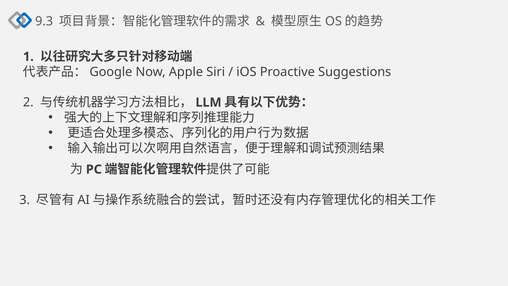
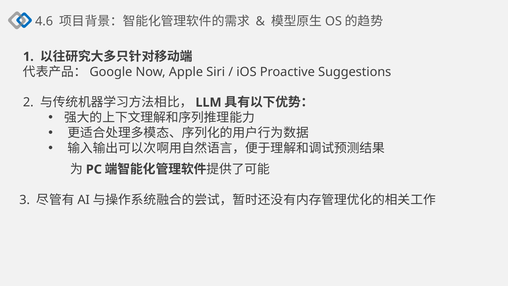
9.3: 9.3 -> 4.6
